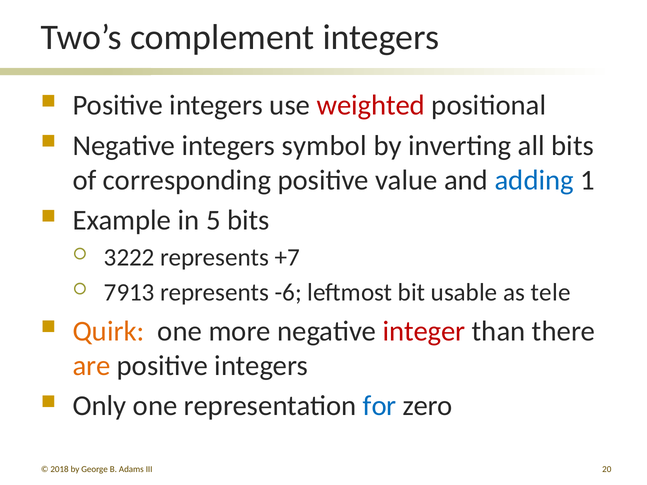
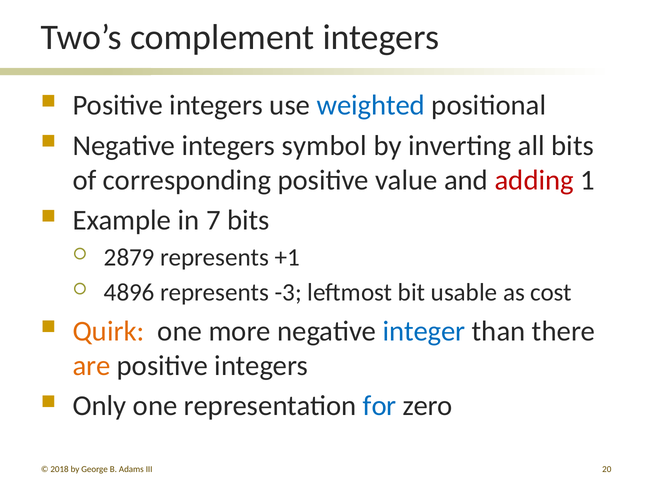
weighted colour: red -> blue
adding colour: blue -> red
5: 5 -> 7
3222: 3222 -> 2879
+7: +7 -> +1
7913: 7913 -> 4896
-6: -6 -> -3
tele: tele -> cost
integer colour: red -> blue
